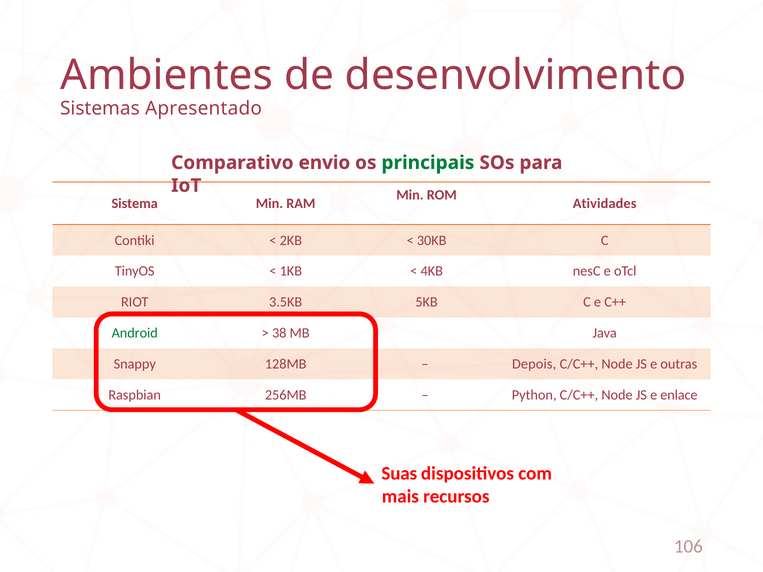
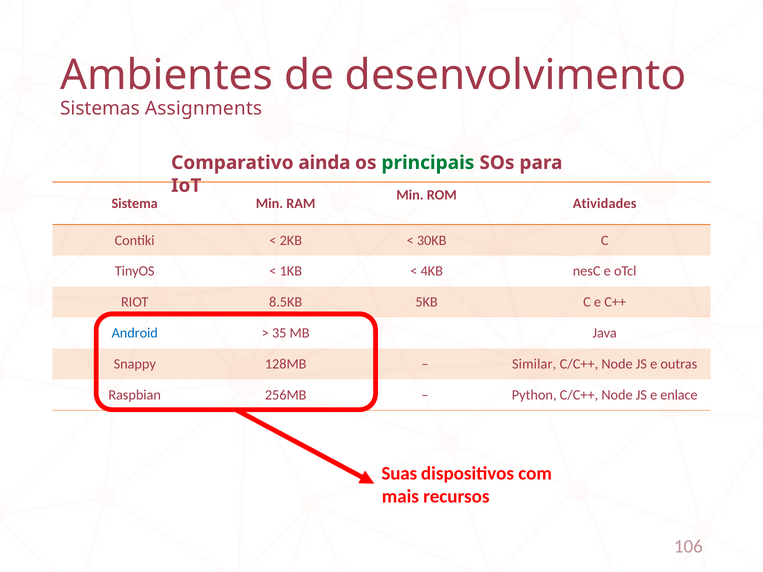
Apresentado: Apresentado -> Assignments
envio: envio -> ainda
3.5KB: 3.5KB -> 8.5KB
Android colour: green -> blue
38: 38 -> 35
Depois: Depois -> Similar
